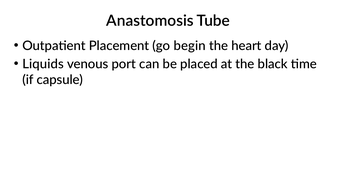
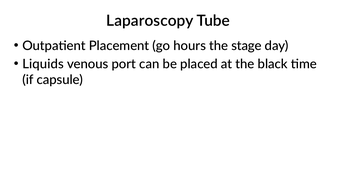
Anastomosis: Anastomosis -> Laparoscopy
begin: begin -> hours
heart: heart -> stage
